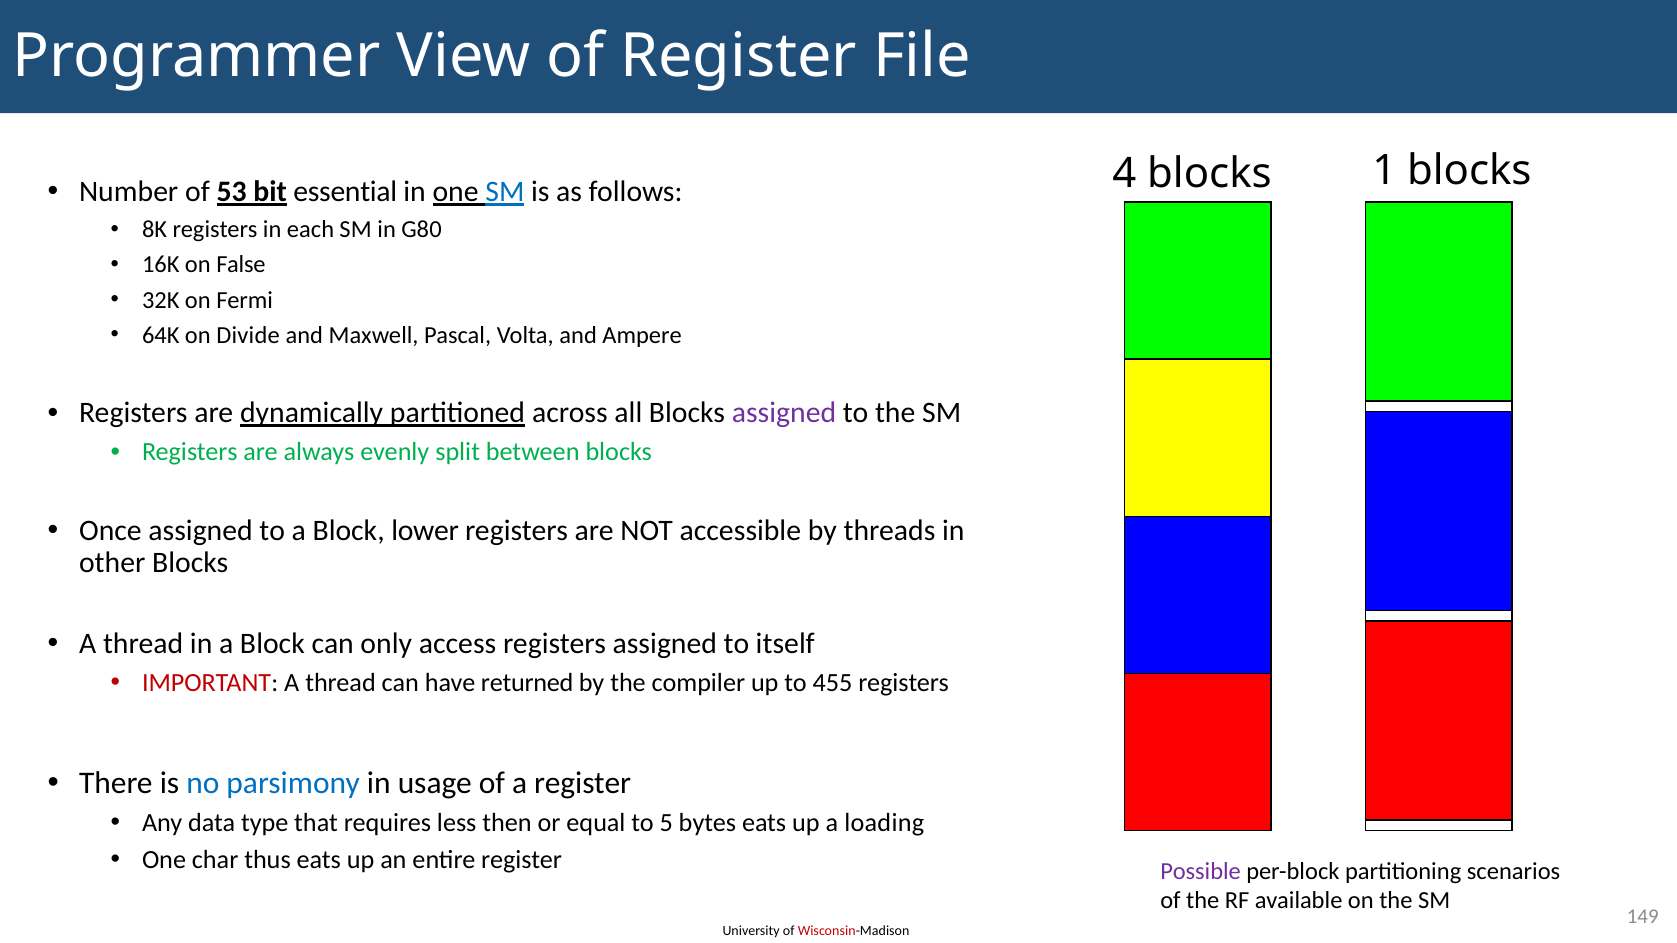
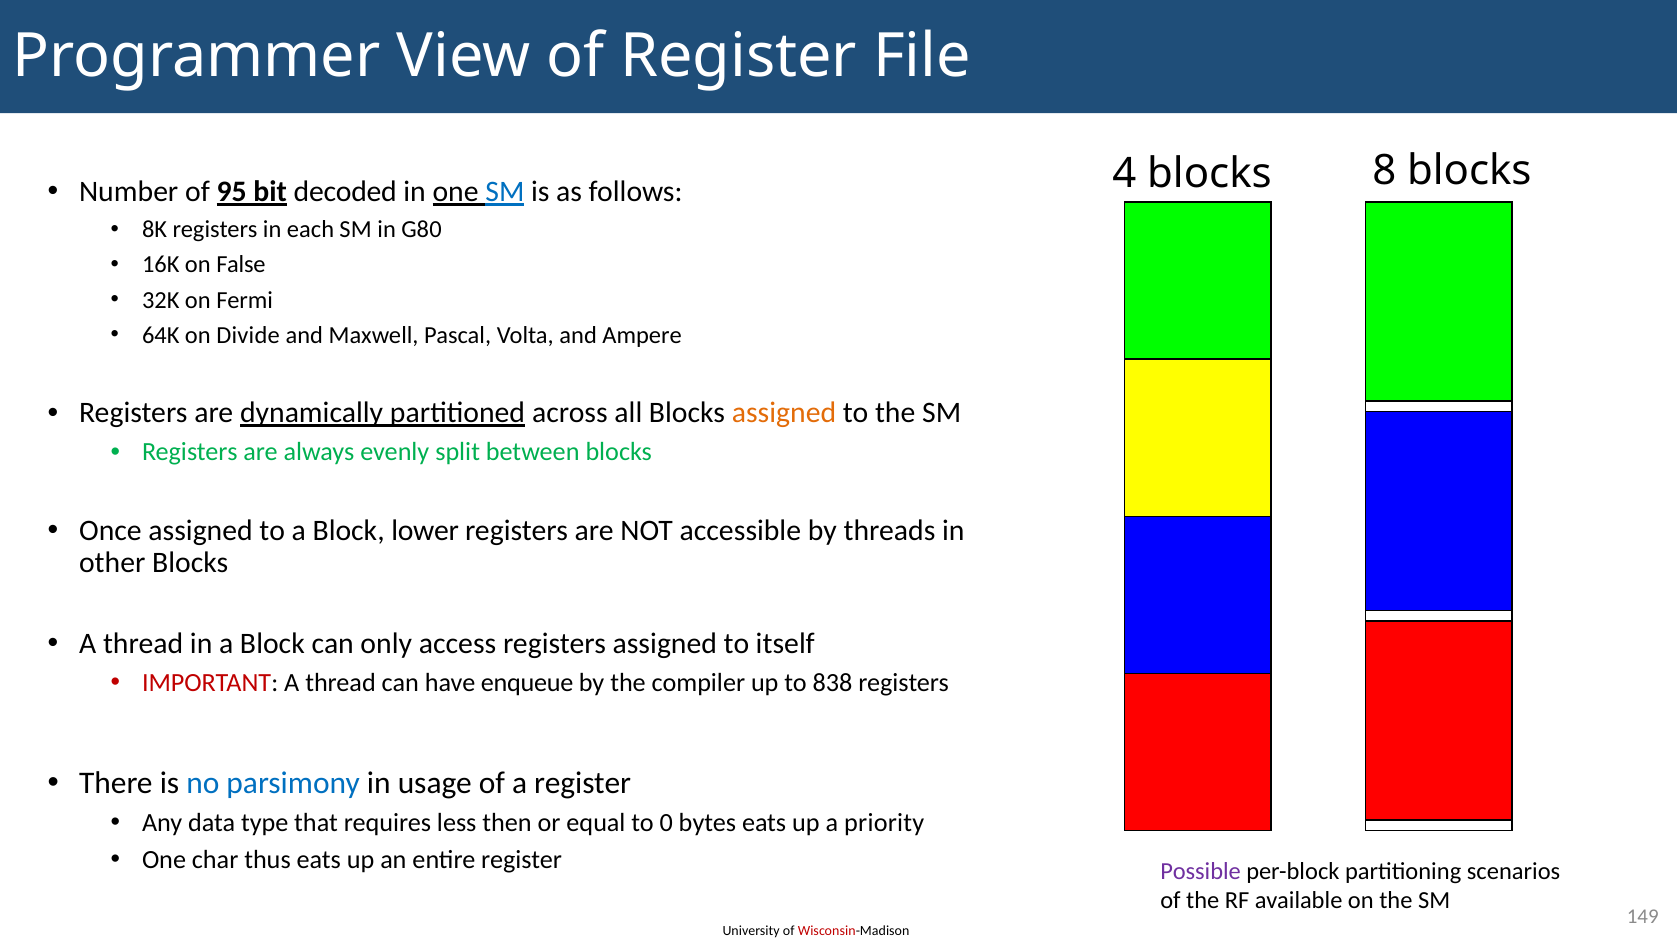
1: 1 -> 8
53: 53 -> 95
essential: essential -> decoded
assigned at (784, 413) colour: purple -> orange
returned: returned -> enqueue
455: 455 -> 838
5: 5 -> 0
loading: loading -> priority
